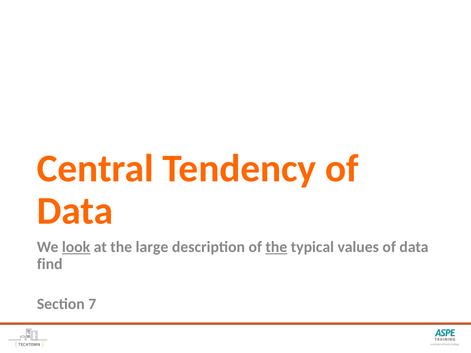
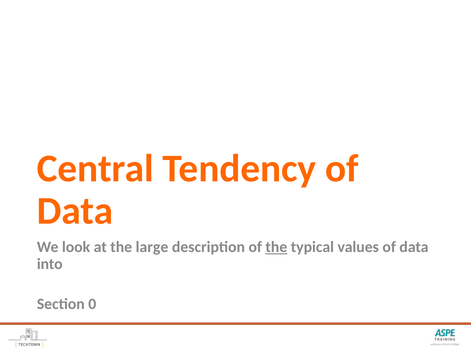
look underline: present -> none
find: find -> into
7: 7 -> 0
